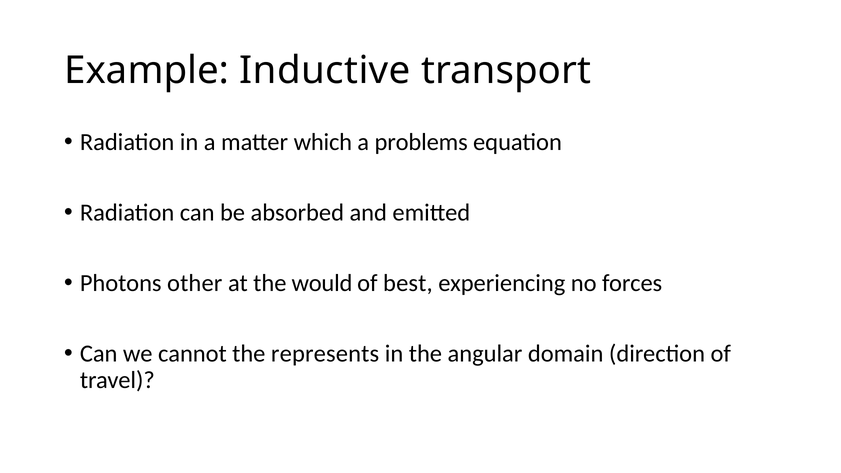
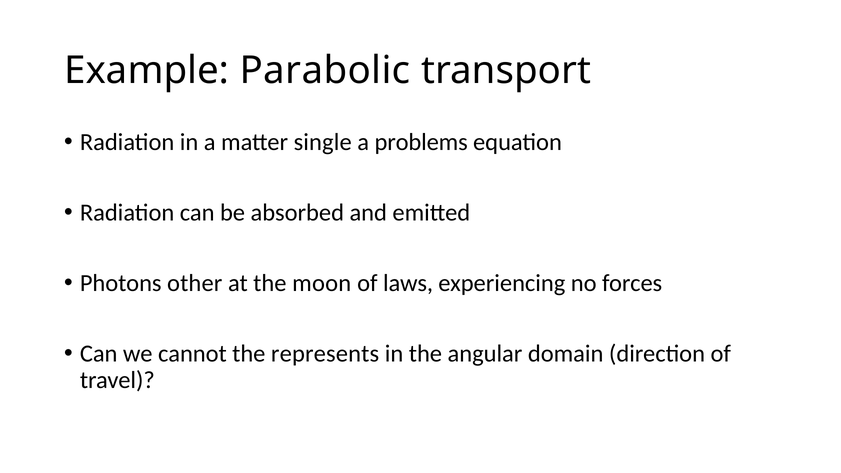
Inductive: Inductive -> Parabolic
which: which -> single
would: would -> moon
best: best -> laws
